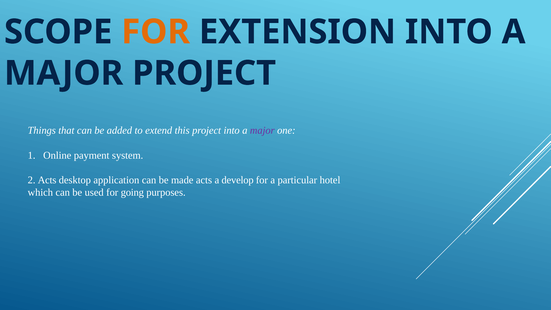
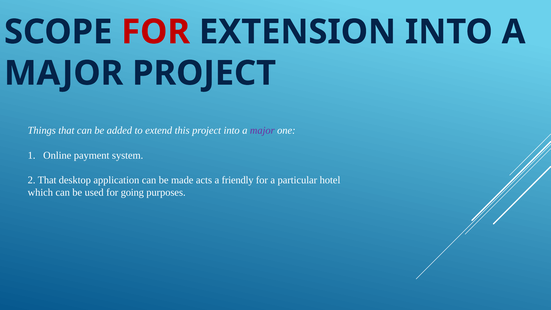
FOR at (156, 32) colour: orange -> red
2 Acts: Acts -> That
develop: develop -> friendly
